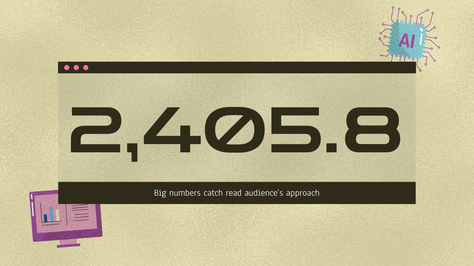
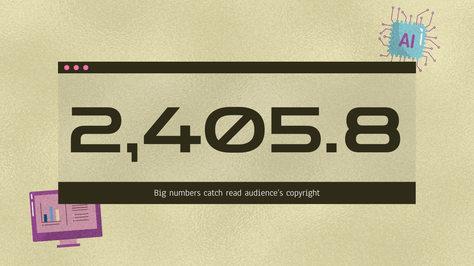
approach: approach -> copyright
